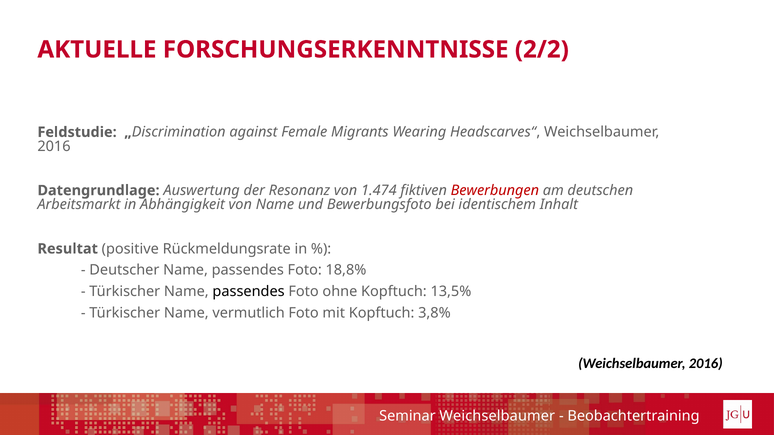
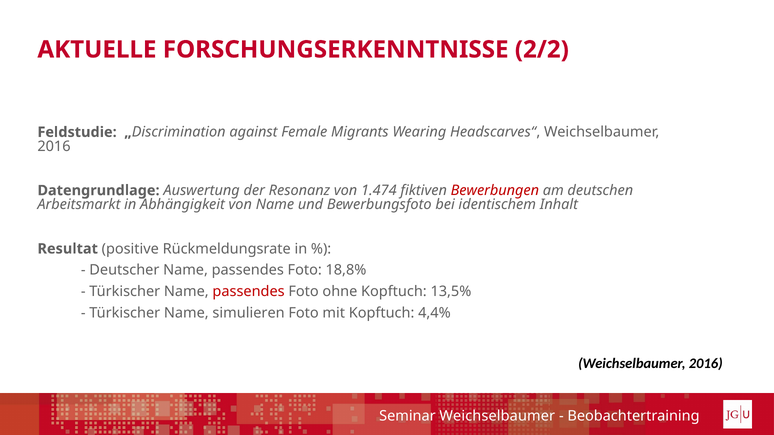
passendes at (249, 292) colour: black -> red
vermutlich: vermutlich -> simulieren
3,8%: 3,8% -> 4,4%
